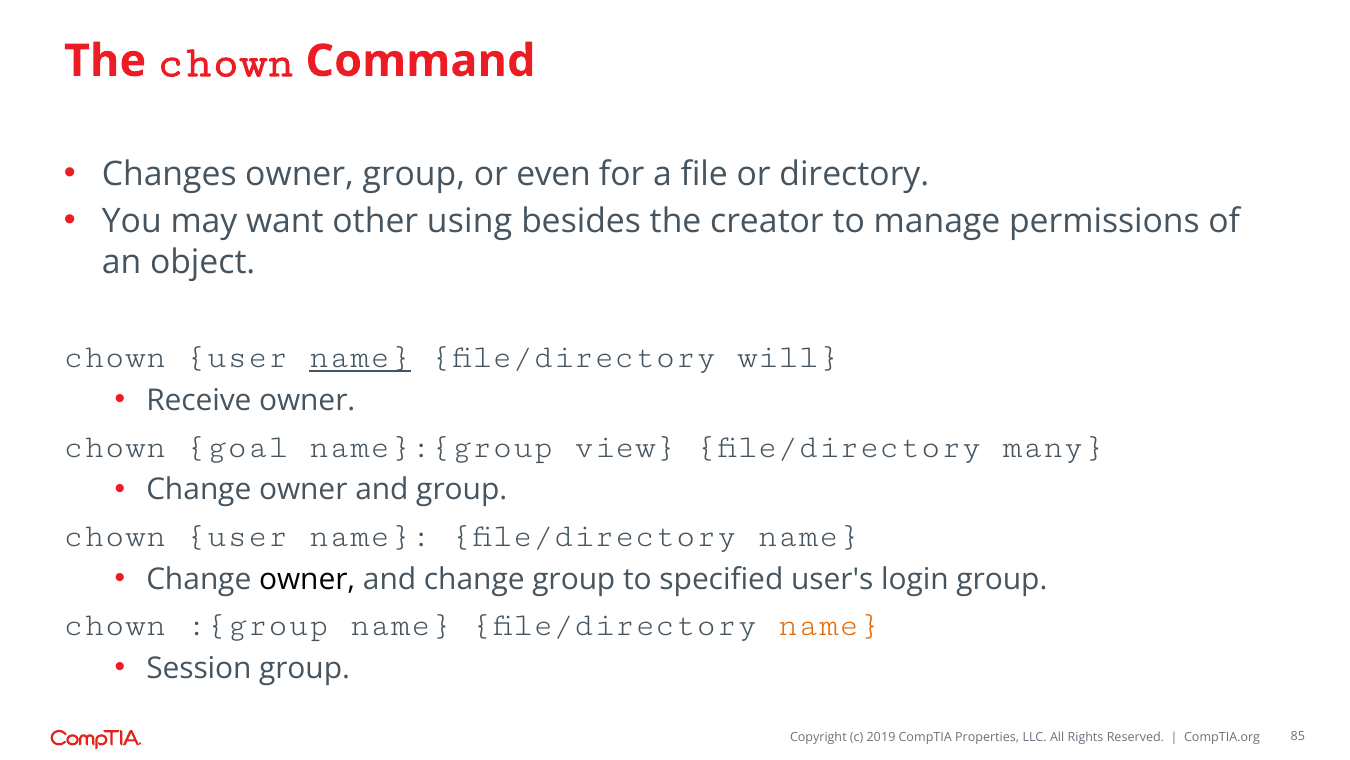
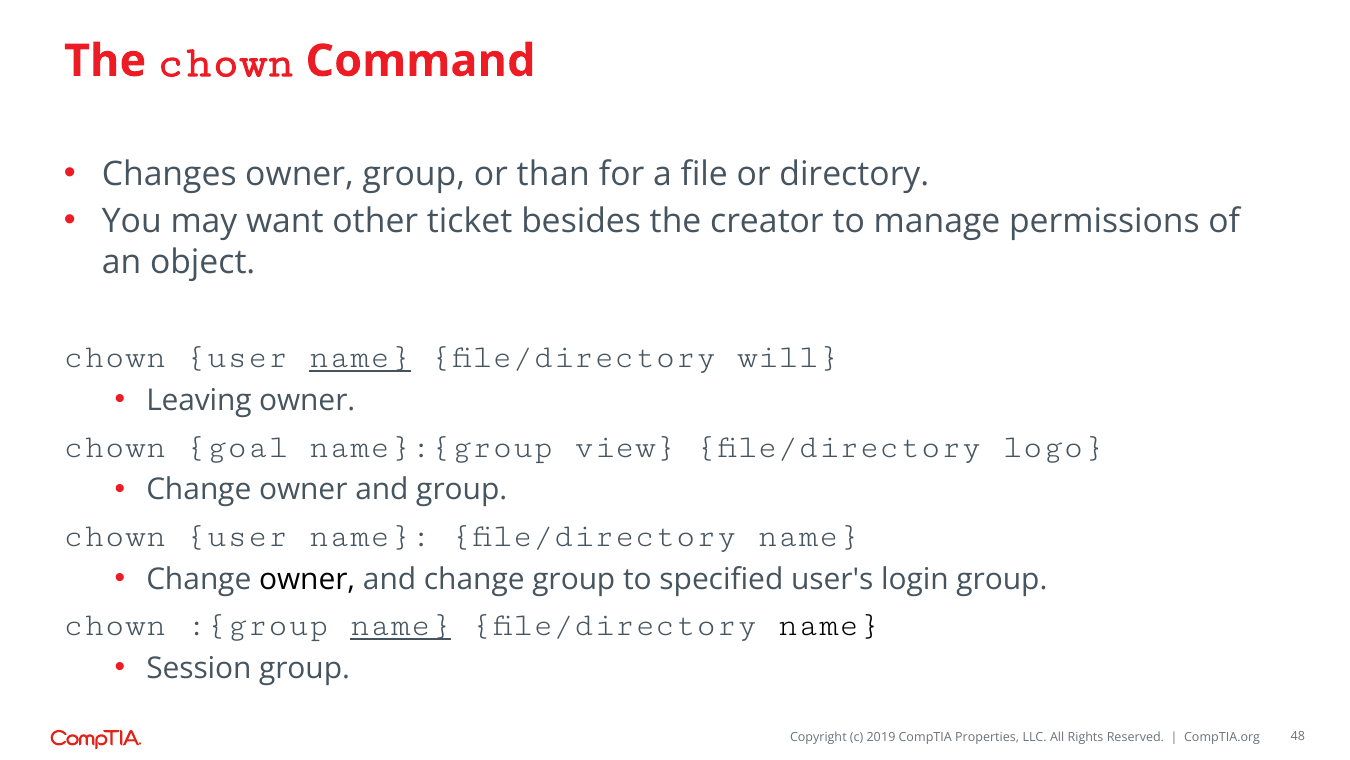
even: even -> than
using: using -> ticket
Receive: Receive -> Leaving
many: many -> logo
name at (401, 624) underline: none -> present
name at (829, 624) colour: orange -> black
85: 85 -> 48
